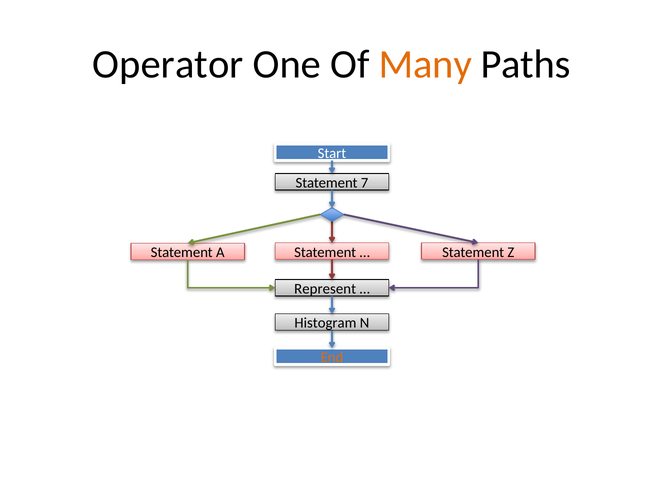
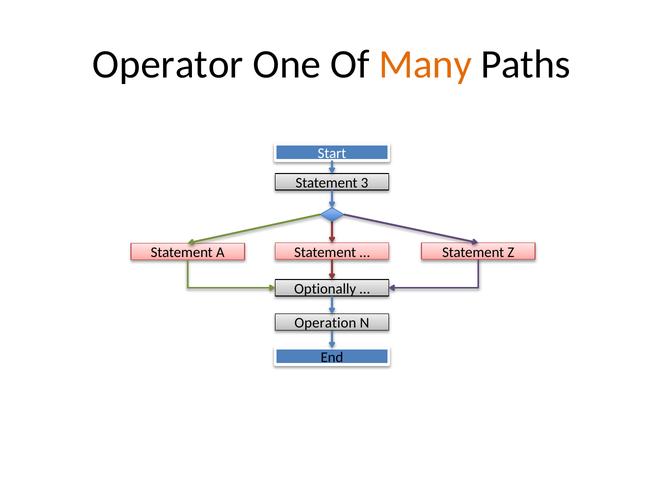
7: 7 -> 3
Represent: Represent -> Optionally
Histogram: Histogram -> Operation
End colour: orange -> black
